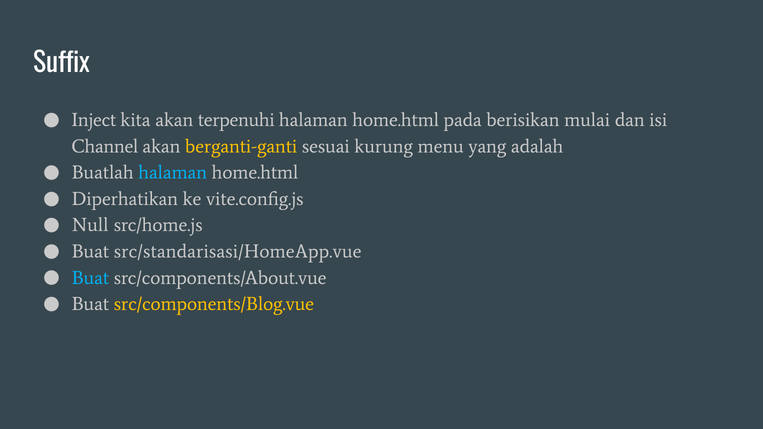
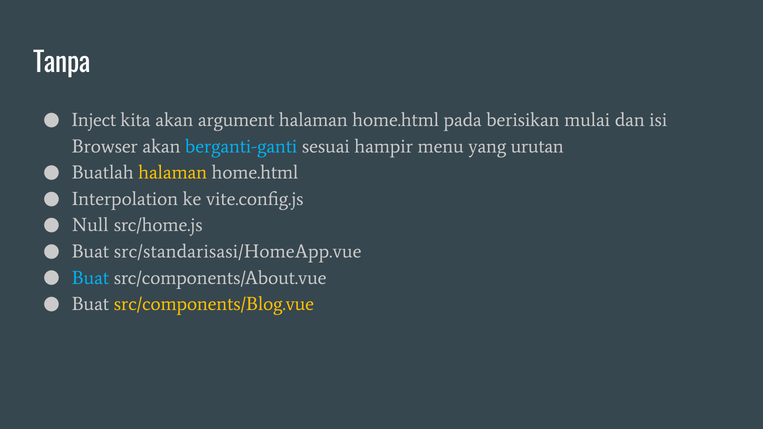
Suffix: Suffix -> Tanpa
terpenuhi: terpenuhi -> argument
Channel: Channel -> Browser
berganti-ganti colour: yellow -> light blue
kurung: kurung -> hampir
adalah: adalah -> urutan
halaman at (173, 173) colour: light blue -> yellow
Diperhatikan: Diperhatikan -> Interpolation
